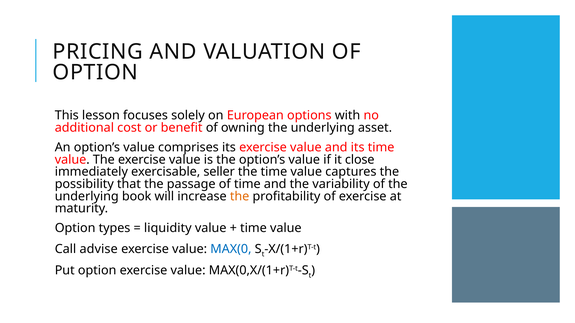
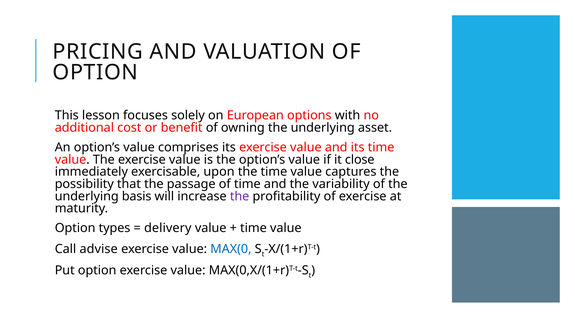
seller: seller -> upon
book: book -> basis
the at (240, 196) colour: orange -> purple
liquidity: liquidity -> delivery
